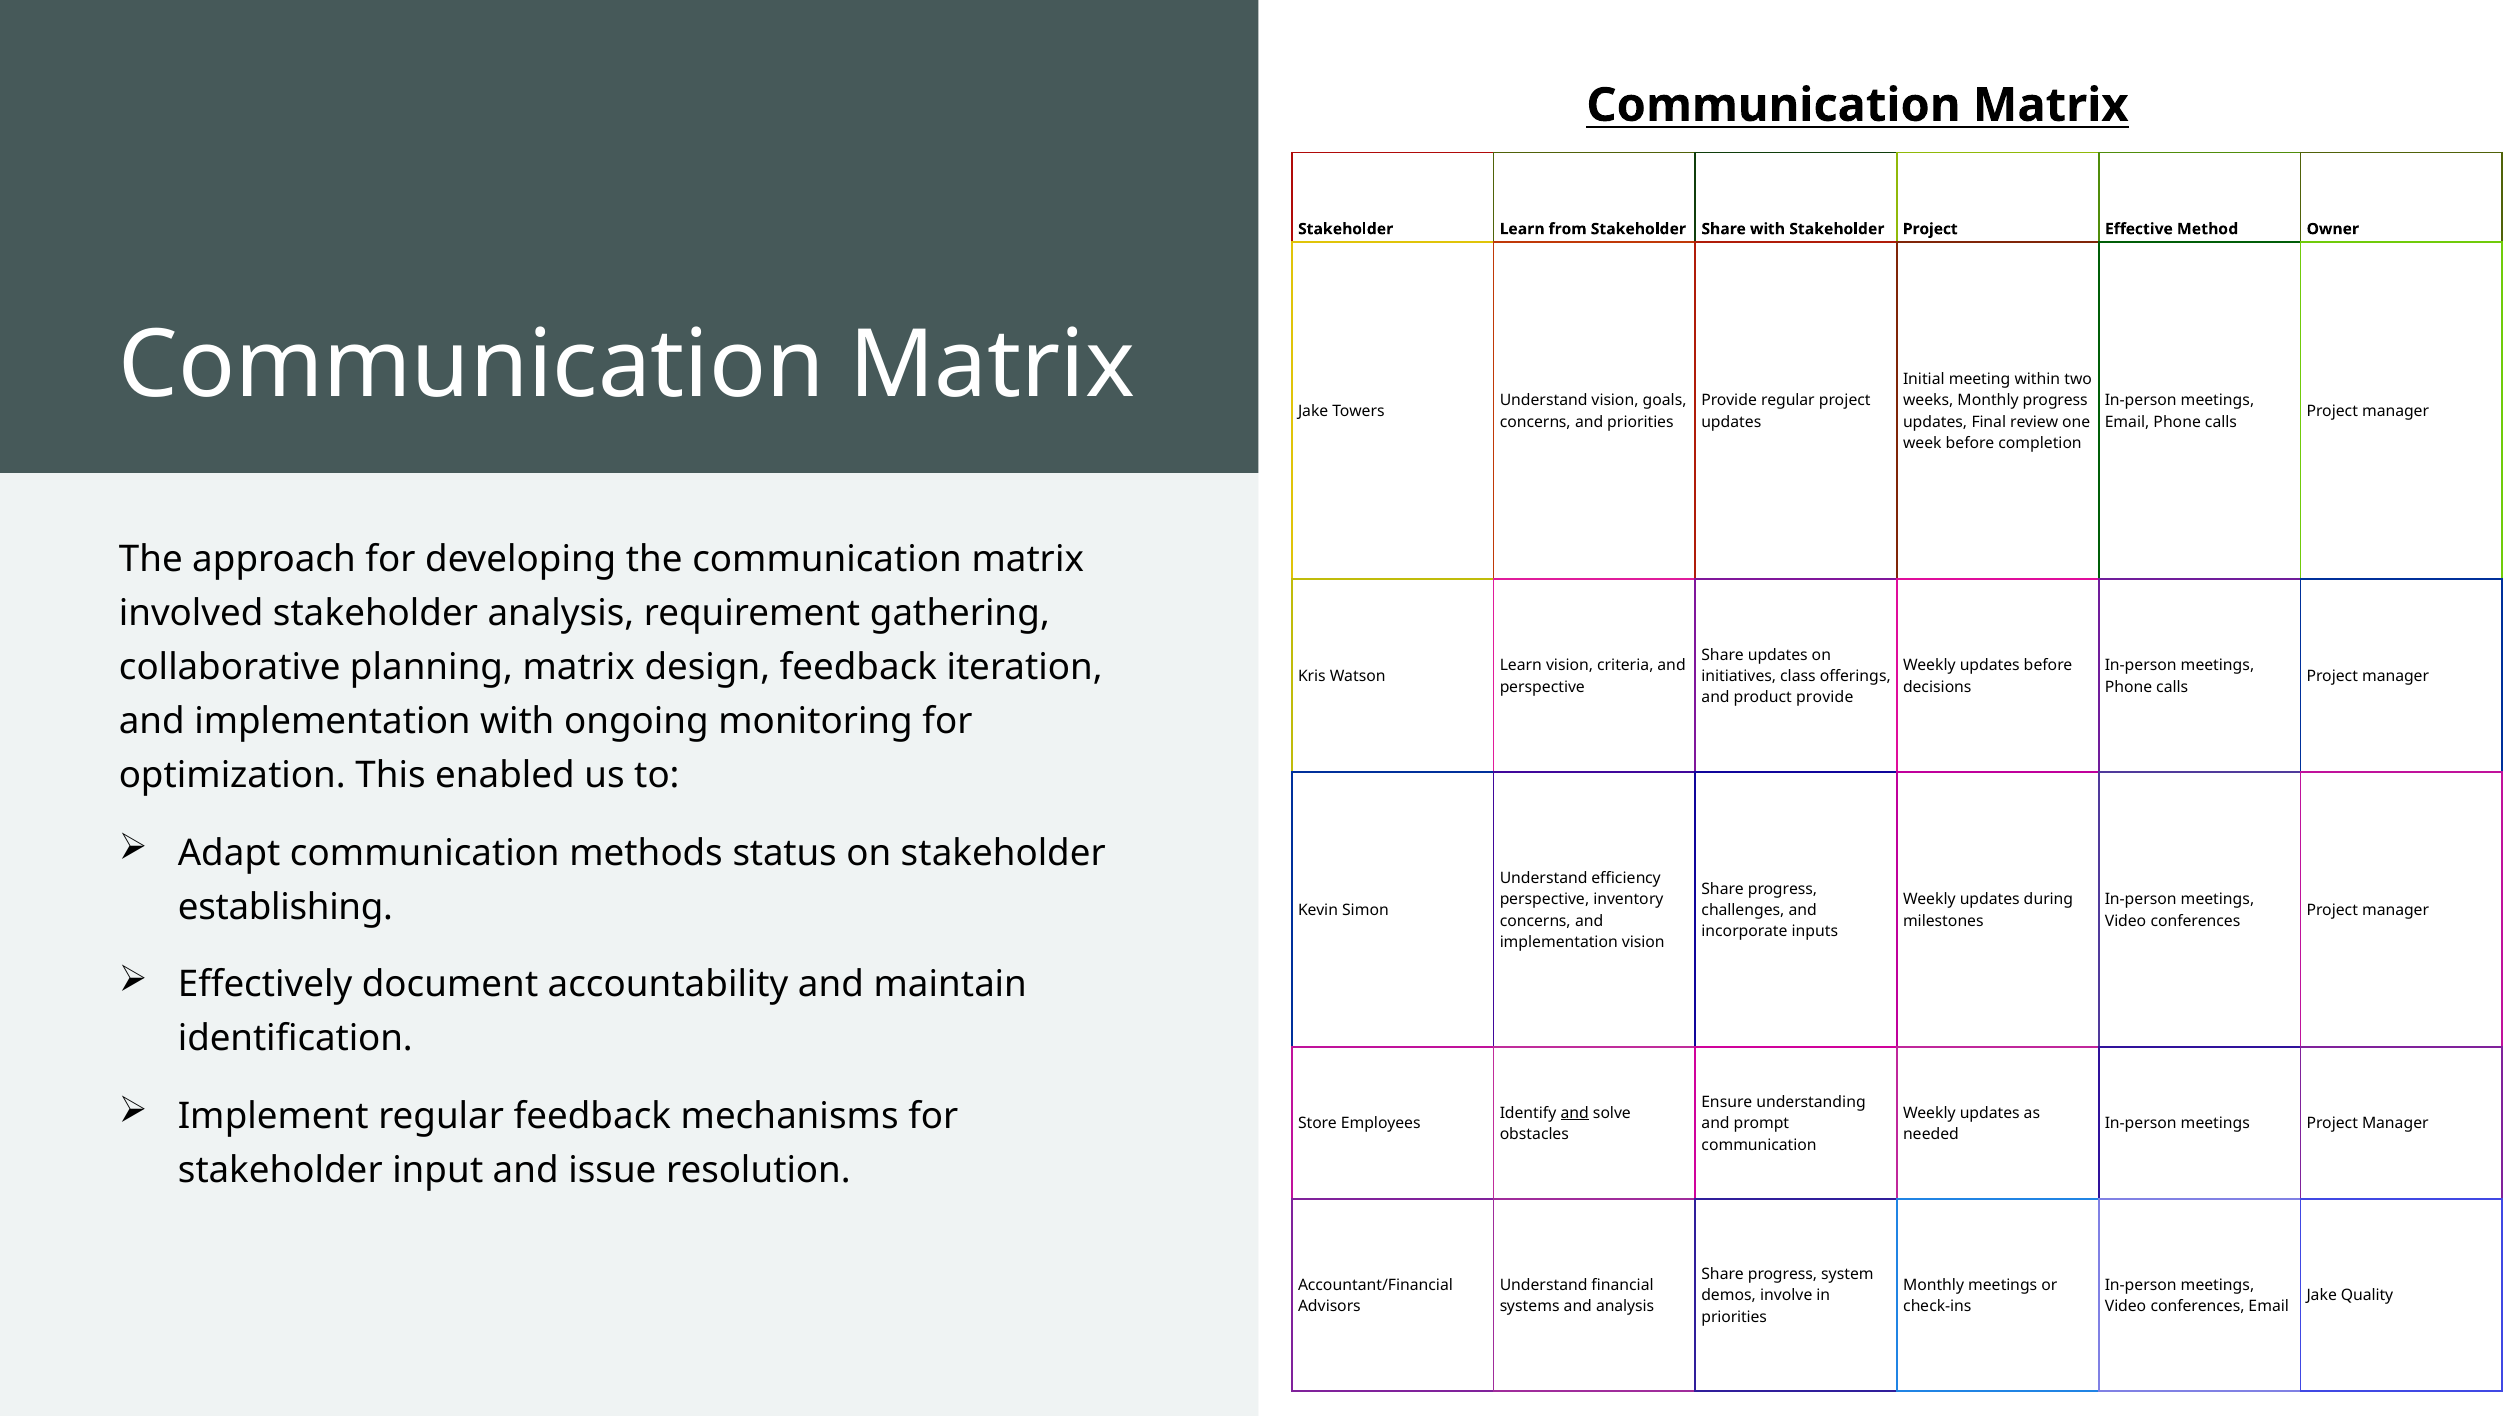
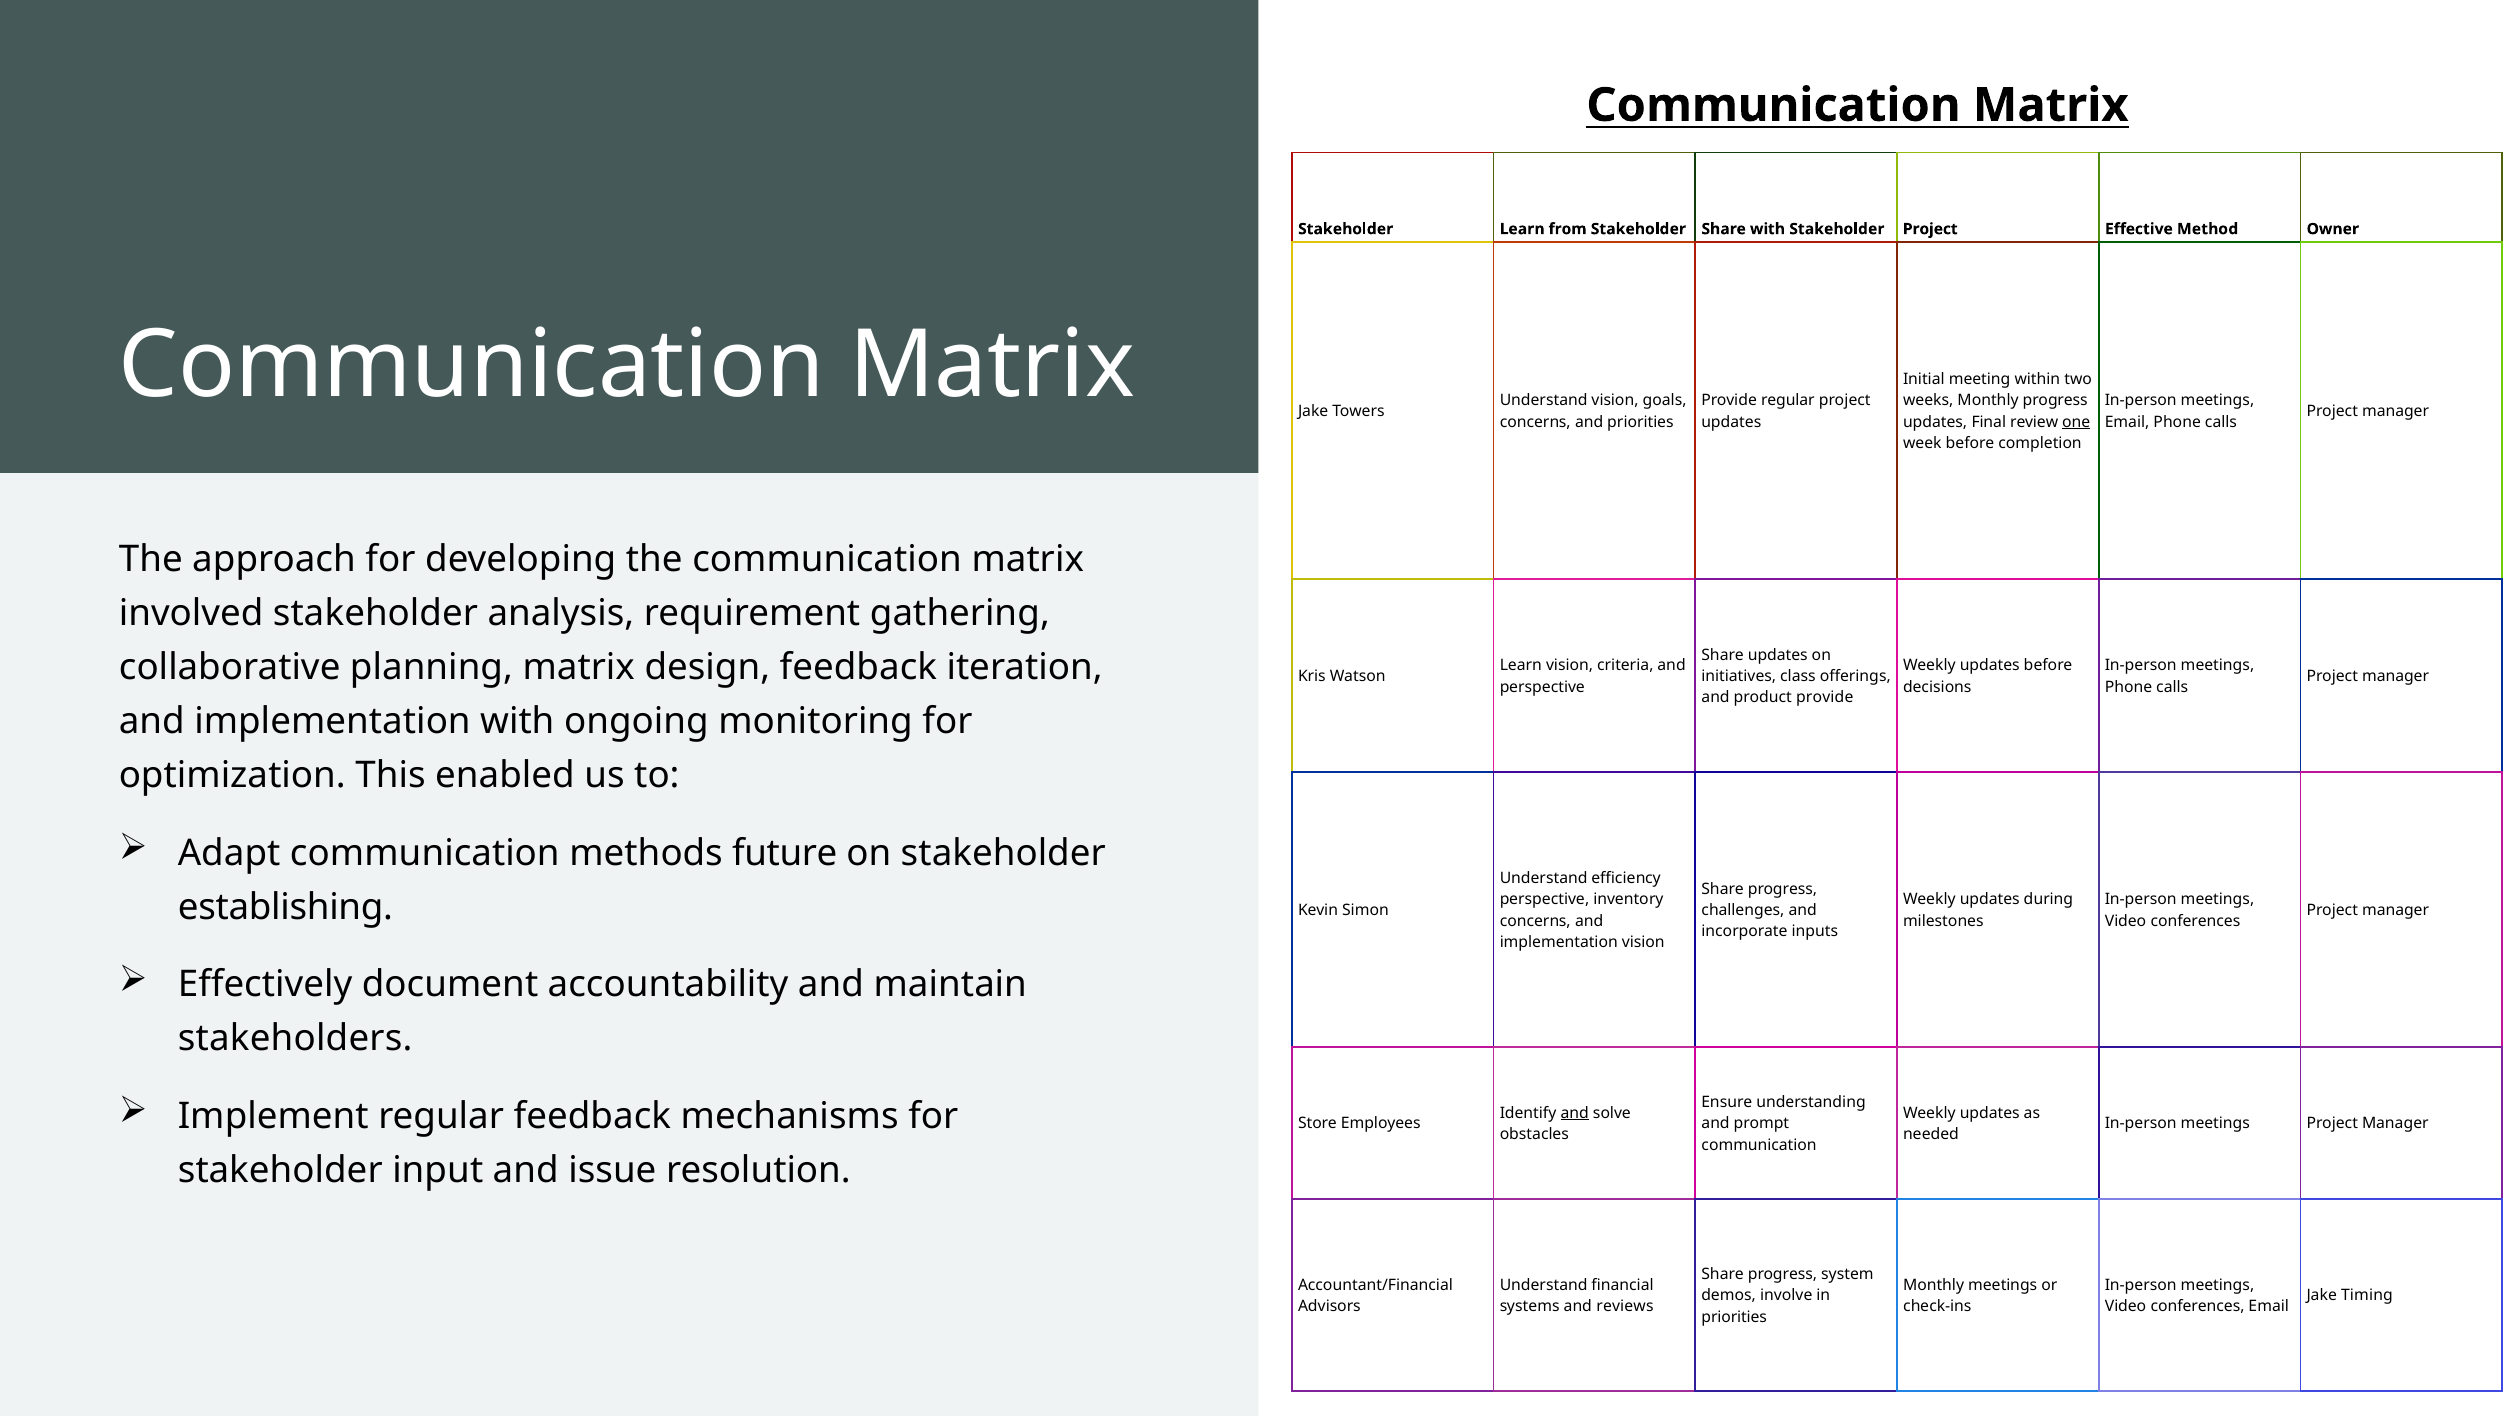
one underline: none -> present
status: status -> future
identification: identification -> stakeholders
Quality: Quality -> Timing
and analysis: analysis -> reviews
